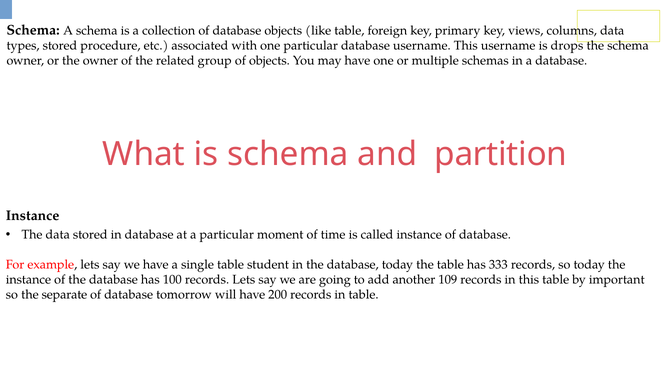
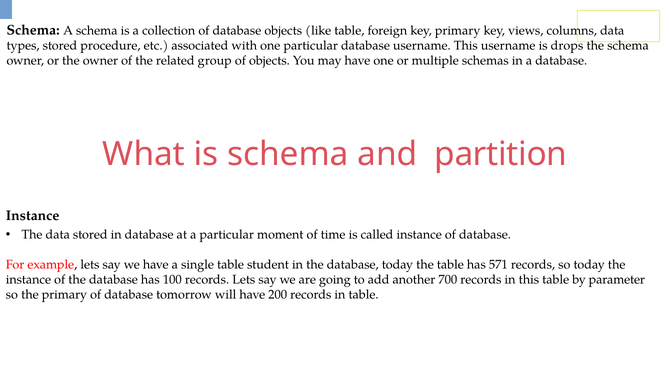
333: 333 -> 571
109: 109 -> 700
important: important -> parameter
the separate: separate -> primary
